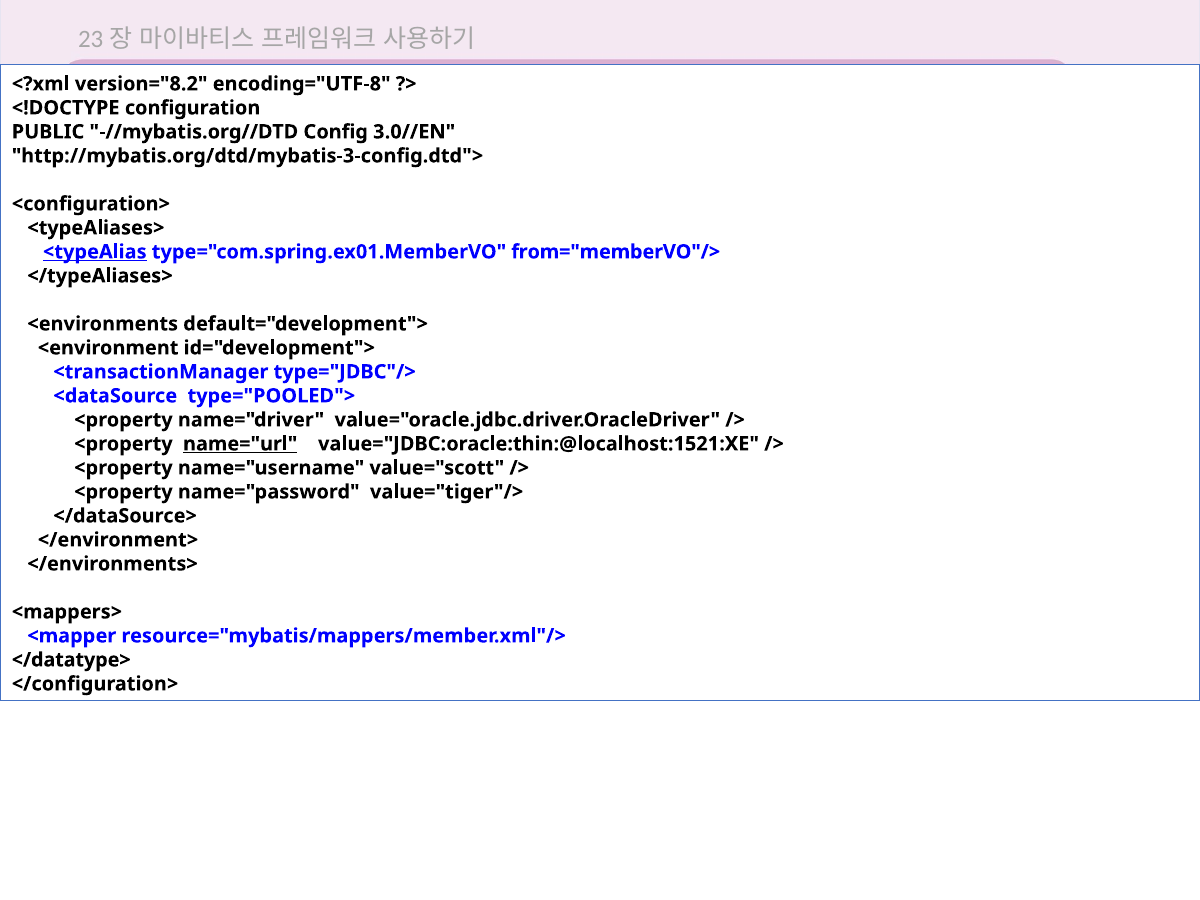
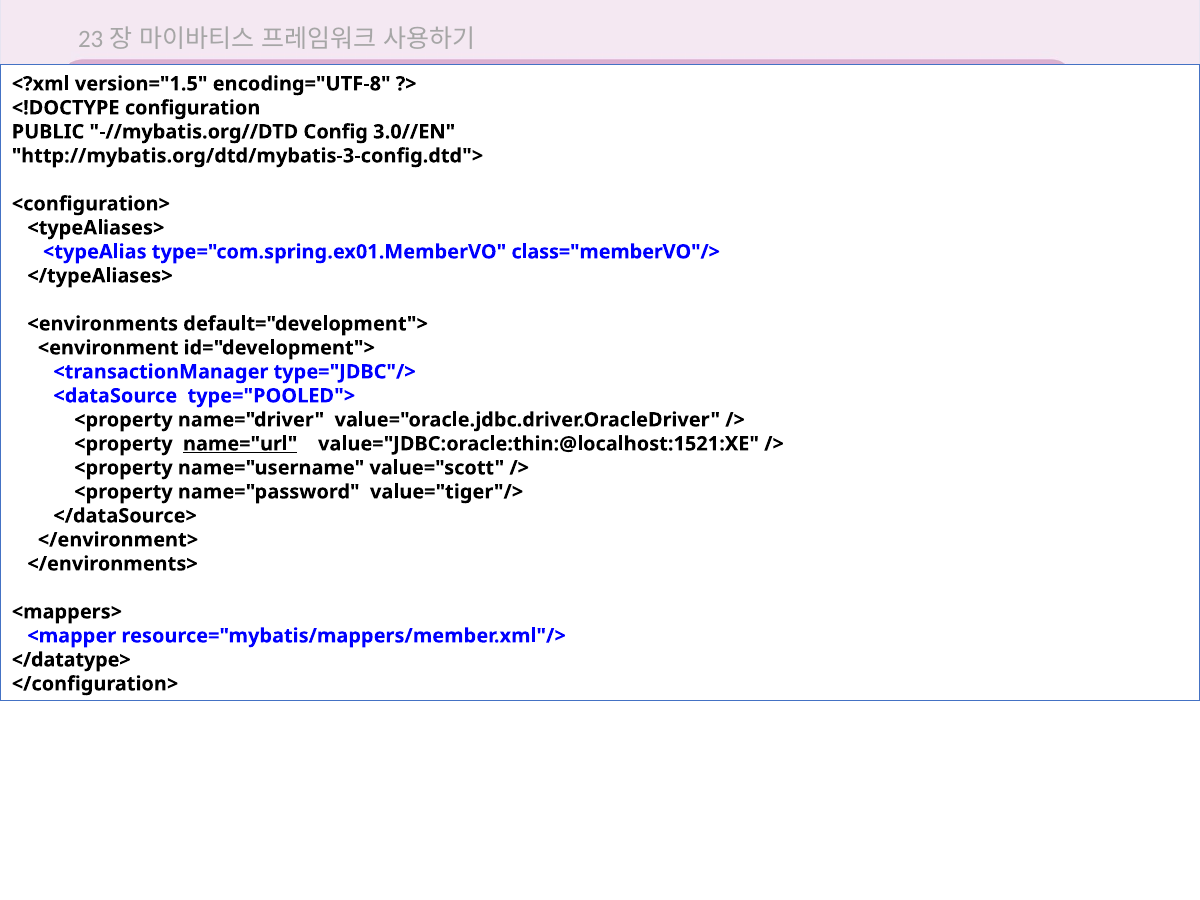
version="8.2: version="8.2 -> version="1.5
<typeAlias underline: present -> none
from="memberVO"/>: from="memberVO"/> -> class="memberVO"/>
